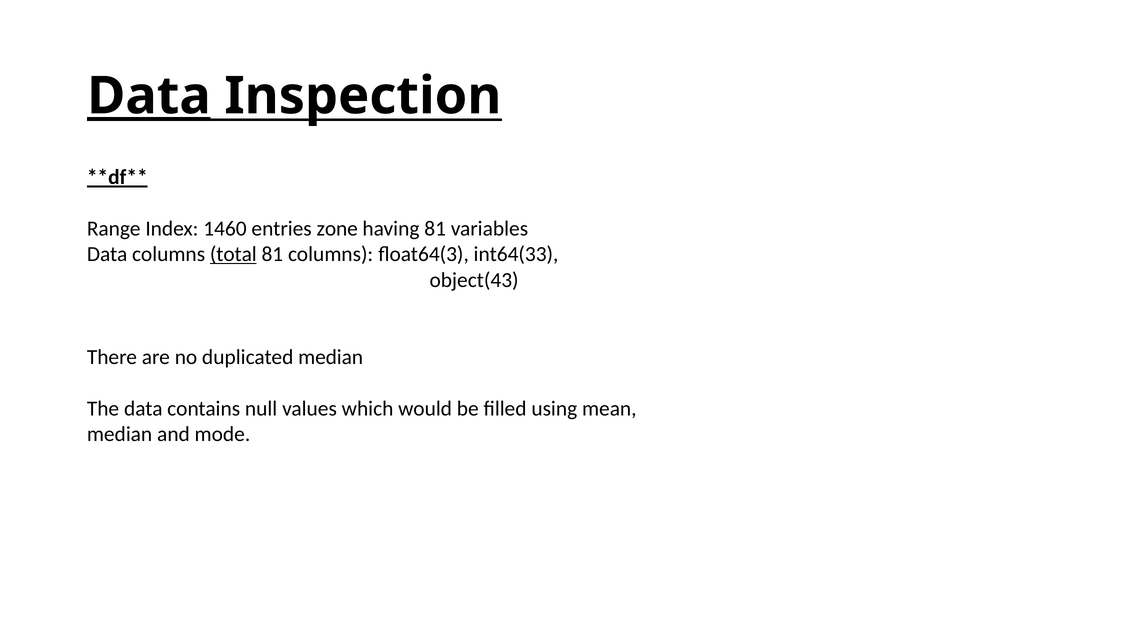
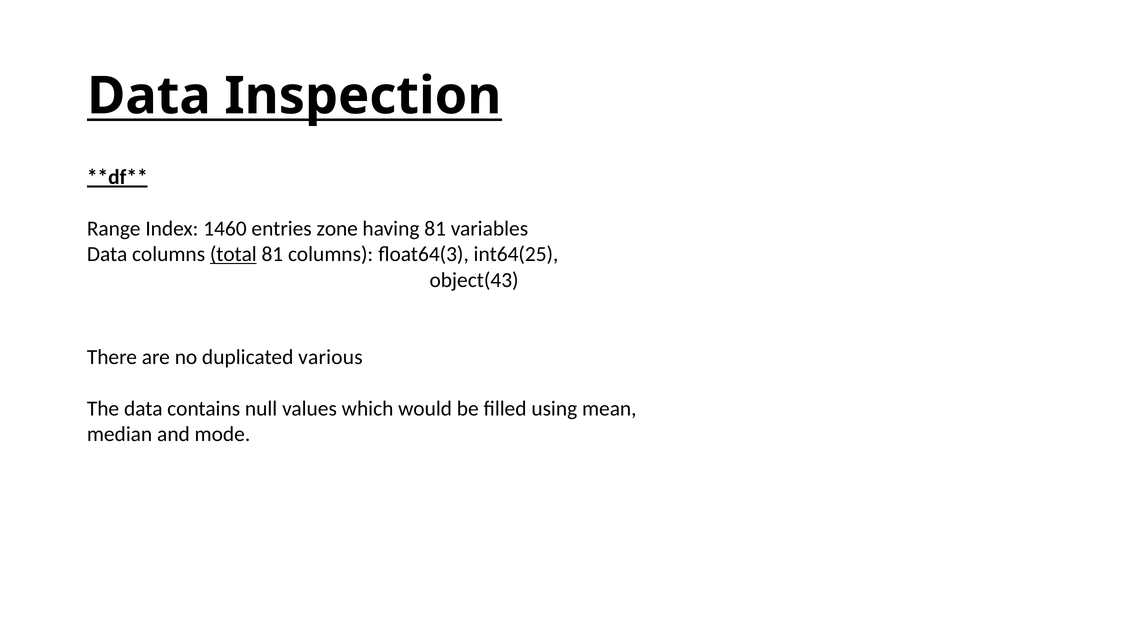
Data at (149, 96) underline: present -> none
int64(33: int64(33 -> int64(25
duplicated median: median -> various
